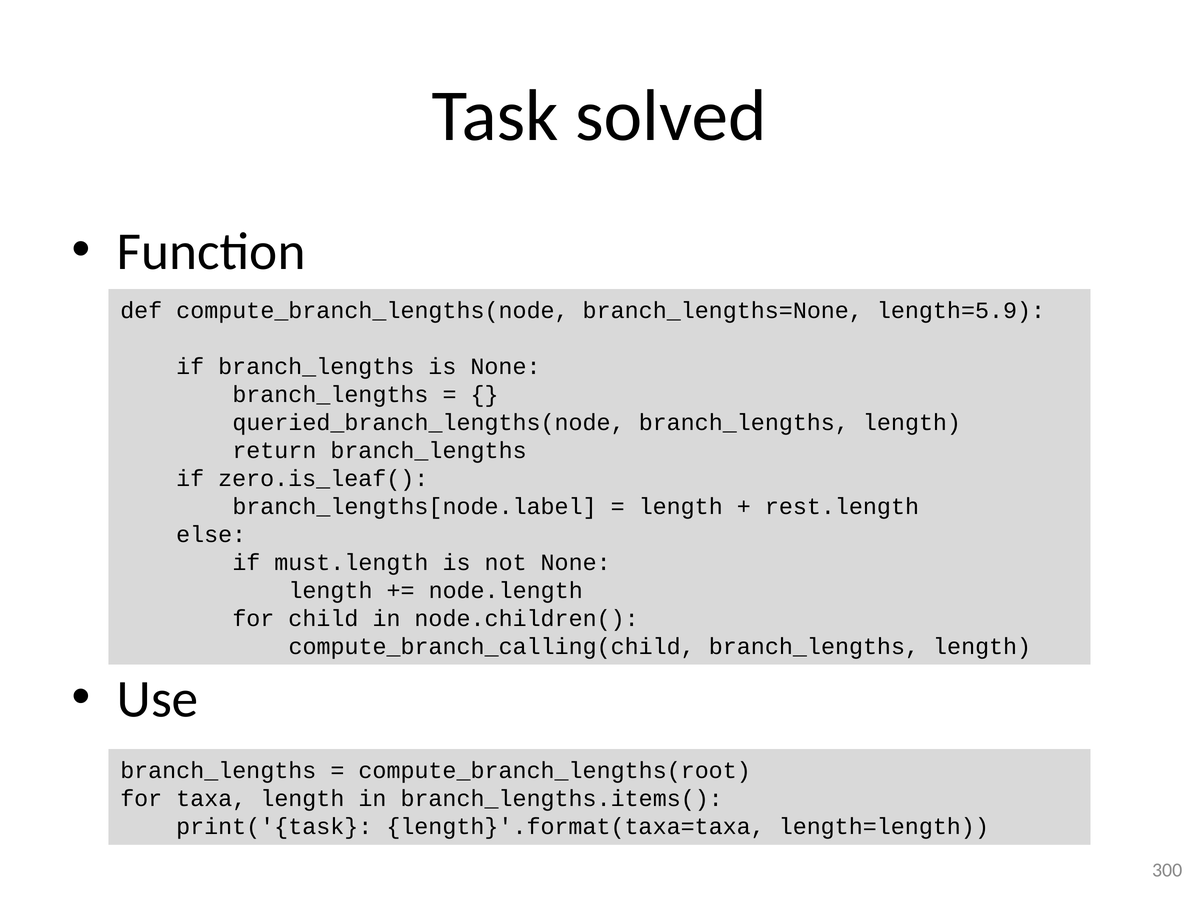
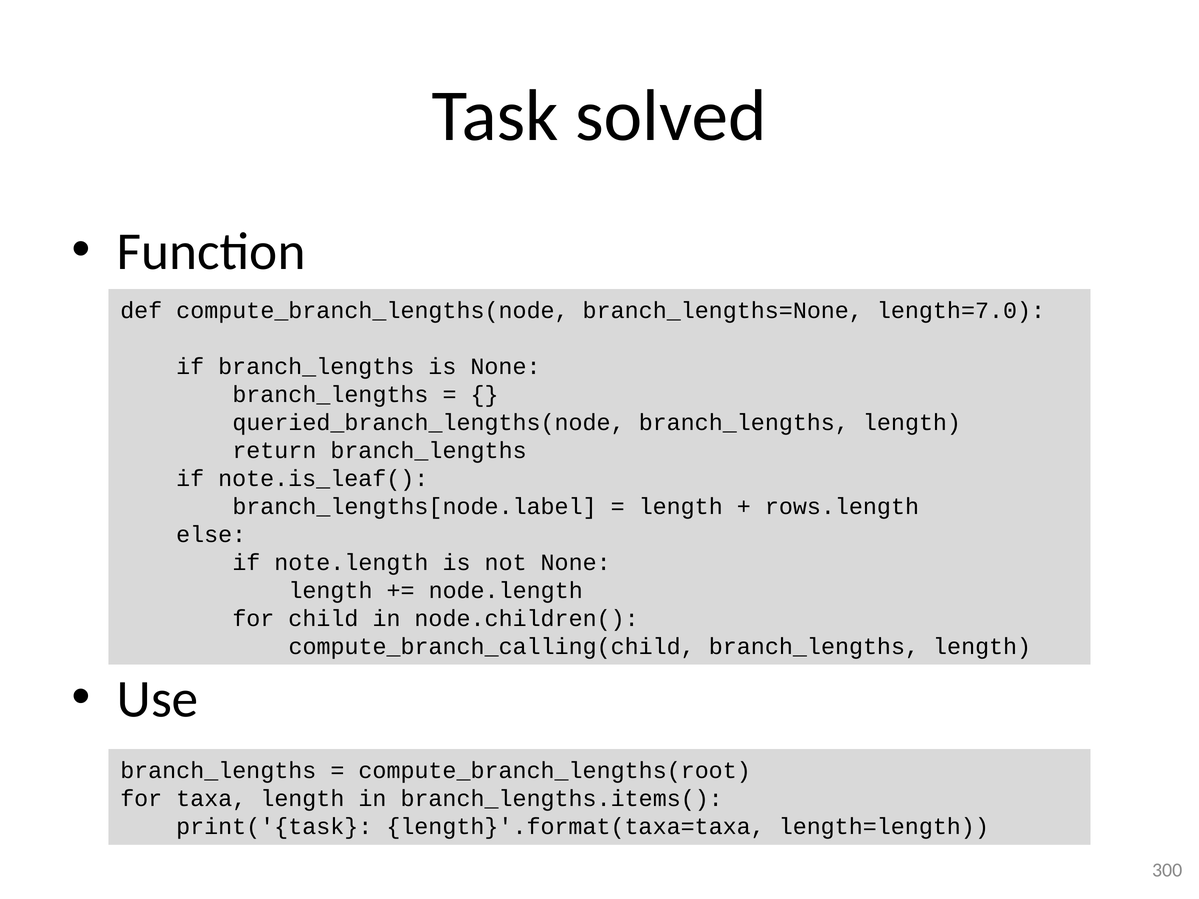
length=5.9: length=5.9 -> length=7.0
zero.is_leaf(: zero.is_leaf( -> note.is_leaf(
rest.length: rest.length -> rows.length
must.length: must.length -> note.length
